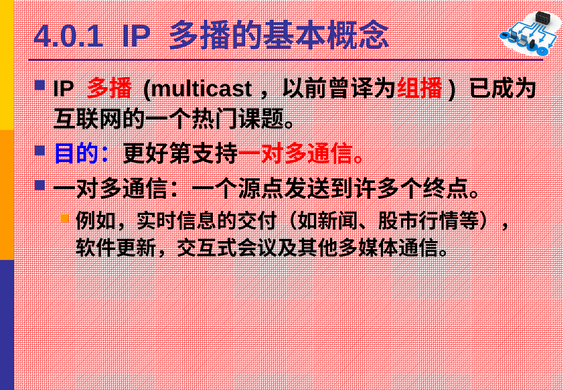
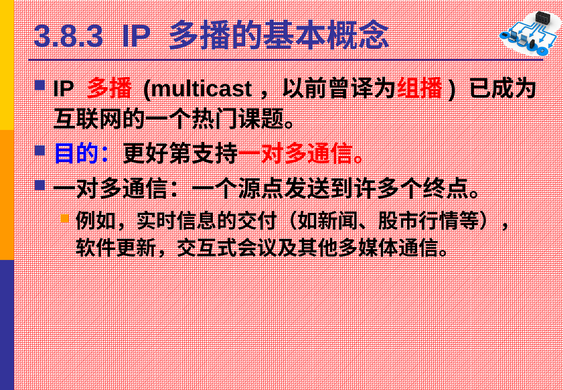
4.0.1: 4.0.1 -> 3.8.3
